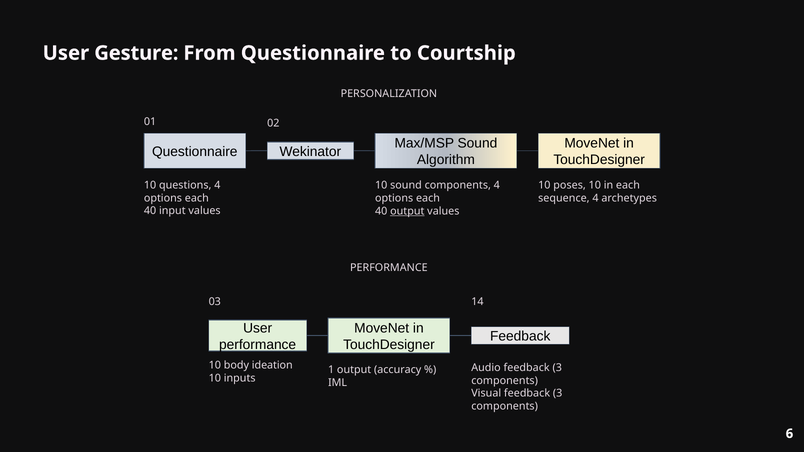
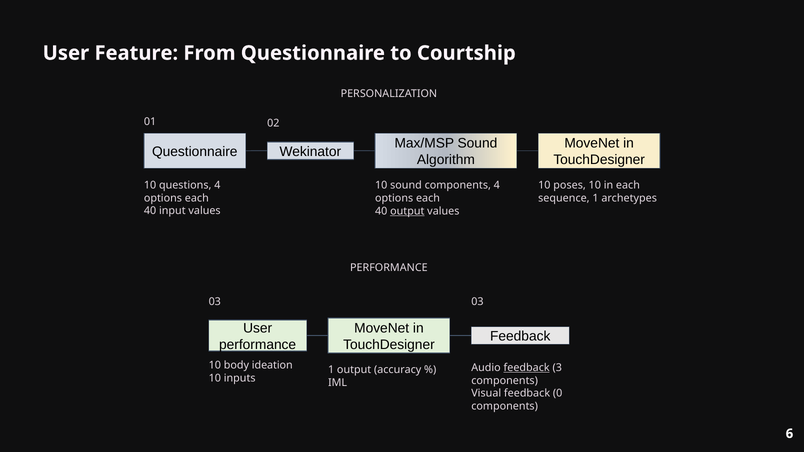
Gesture: Gesture -> Feature
sequence 4: 4 -> 1
03 14: 14 -> 03
feedback at (527, 368) underline: none -> present
Visual feedback 3: 3 -> 0
